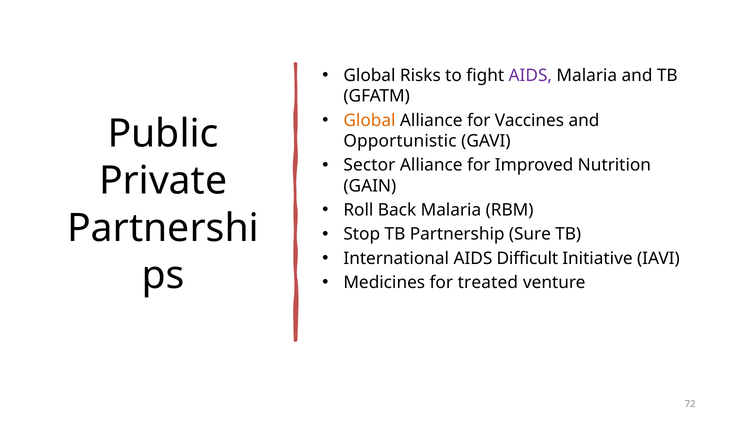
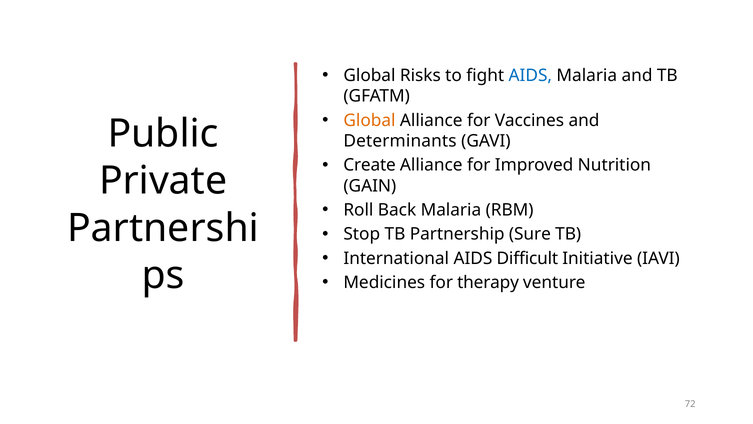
AIDS at (530, 76) colour: purple -> blue
Opportunistic: Opportunistic -> Determinants
Sector: Sector -> Create
treated: treated -> therapy
